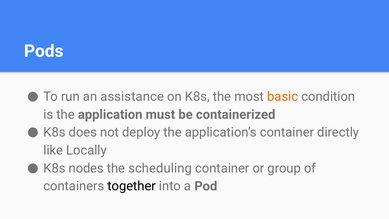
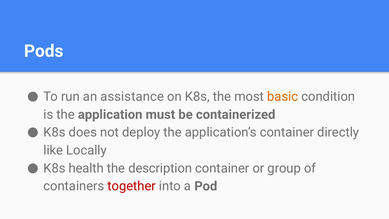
nodes: nodes -> health
scheduling: scheduling -> description
together colour: black -> red
